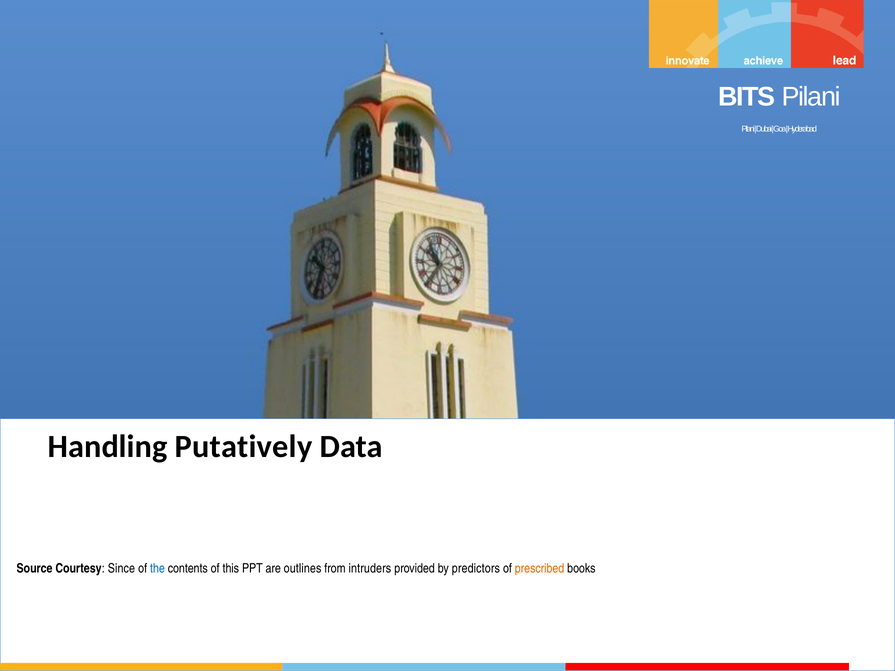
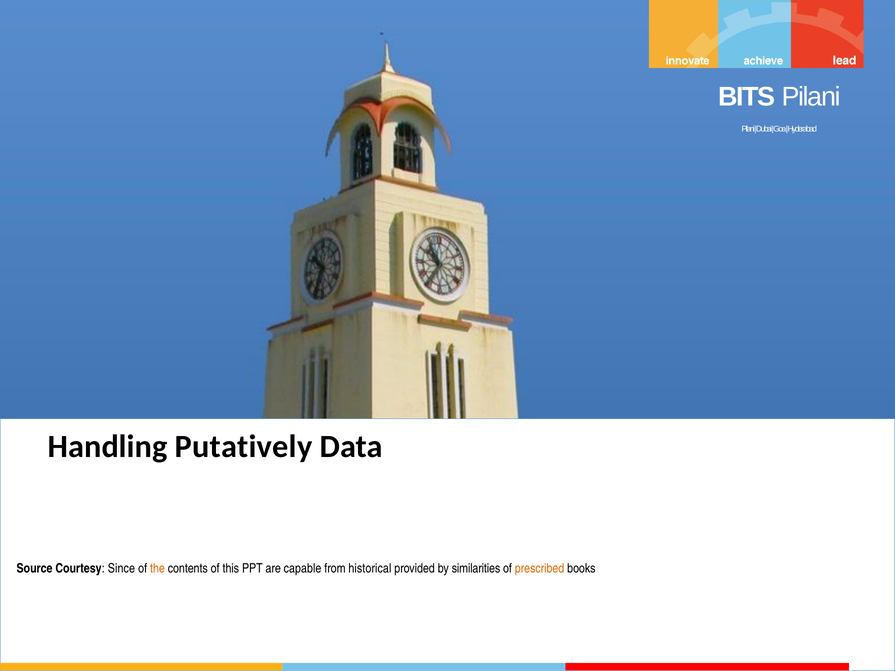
the colour: blue -> orange
outlines: outlines -> capable
intruders: intruders -> historical
predictors: predictors -> similarities
